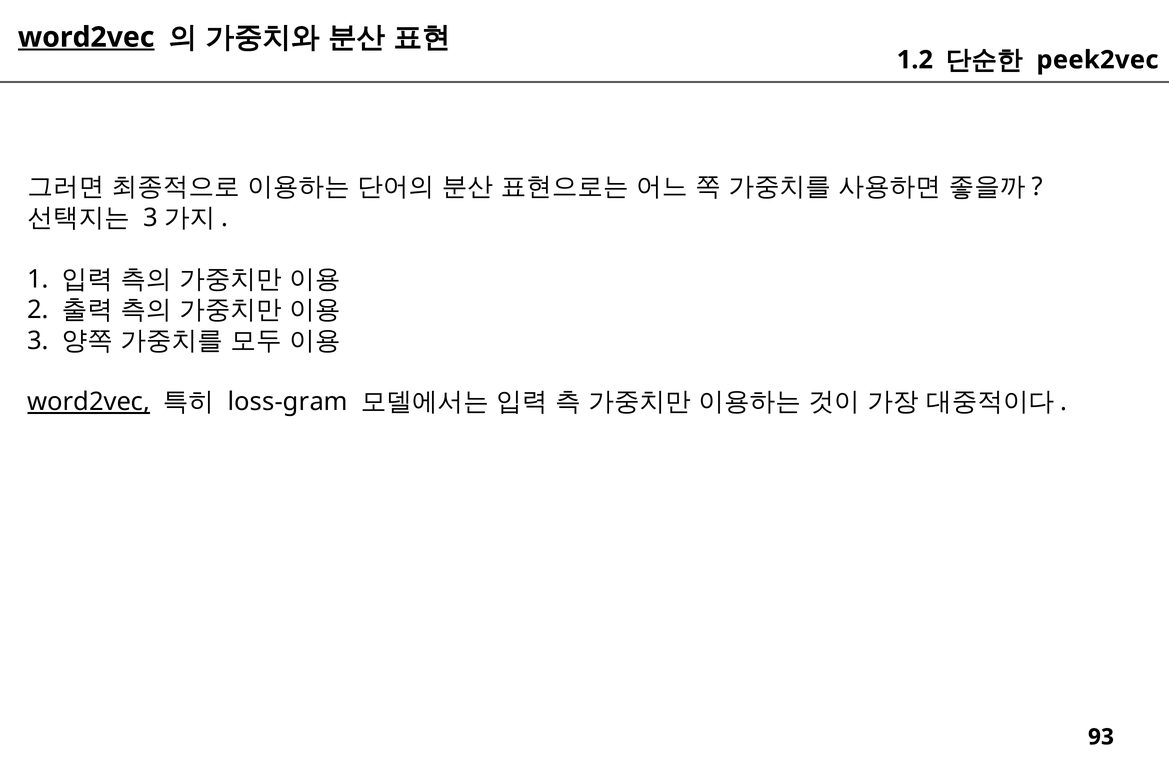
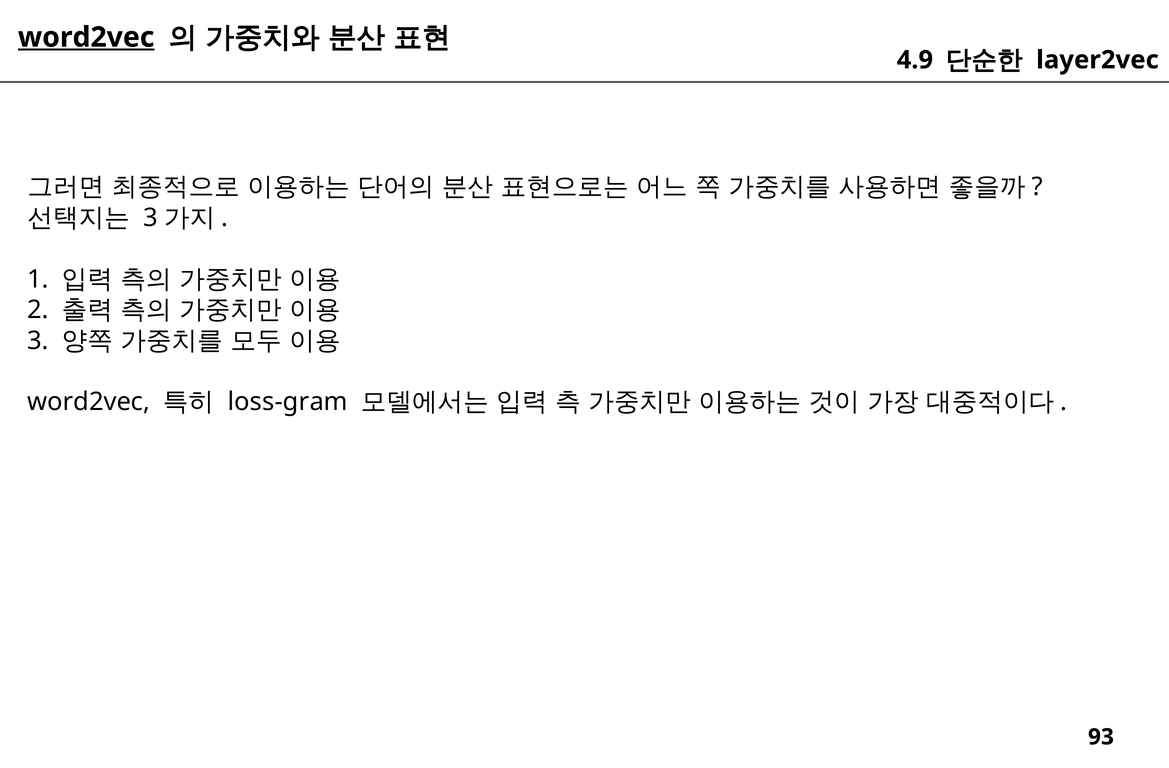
1.2: 1.2 -> 4.9
peek2vec: peek2vec -> layer2vec
word2vec at (89, 402) underline: present -> none
